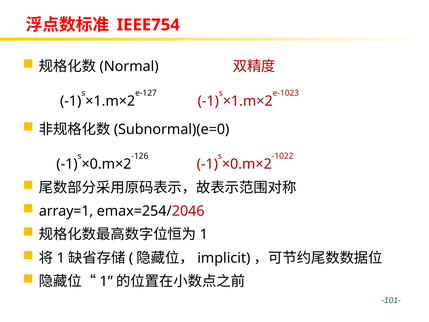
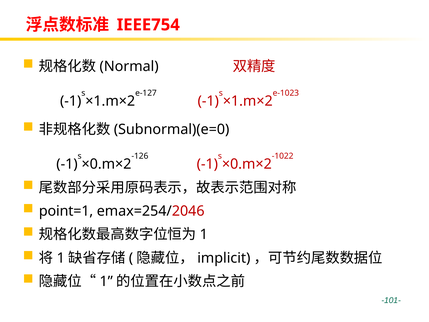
array=1: array=1 -> point=1
